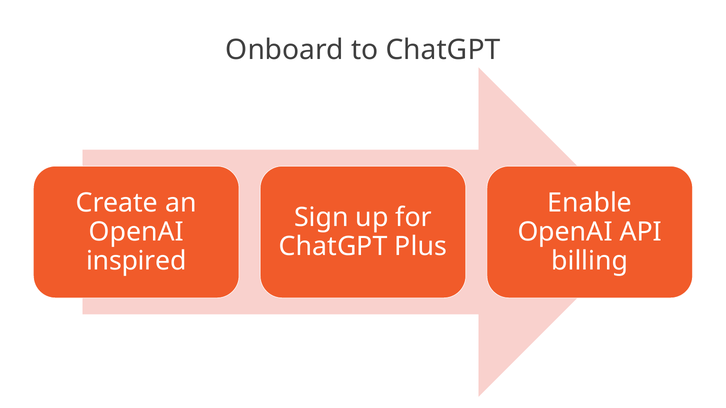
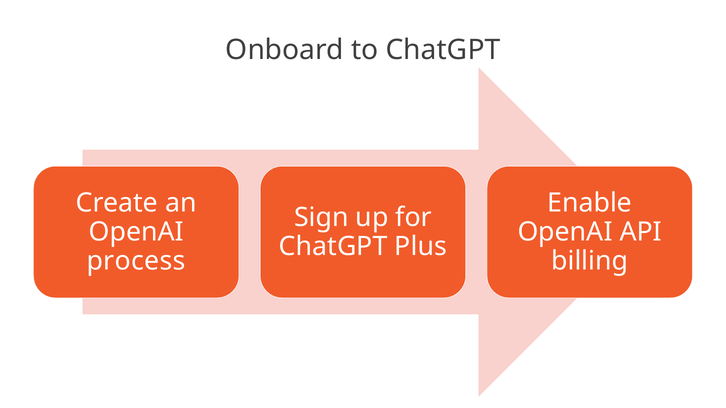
inspired: inspired -> process
